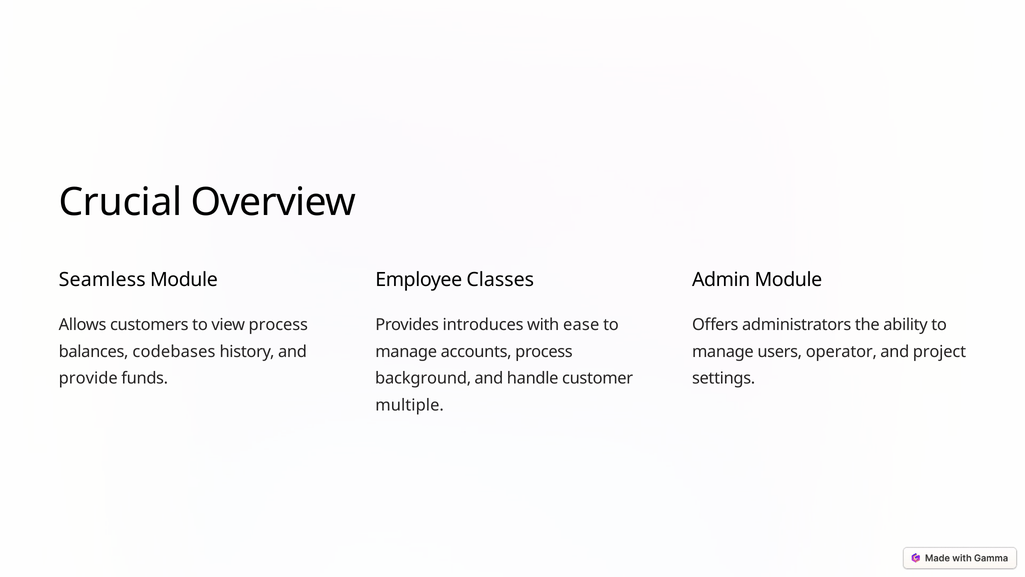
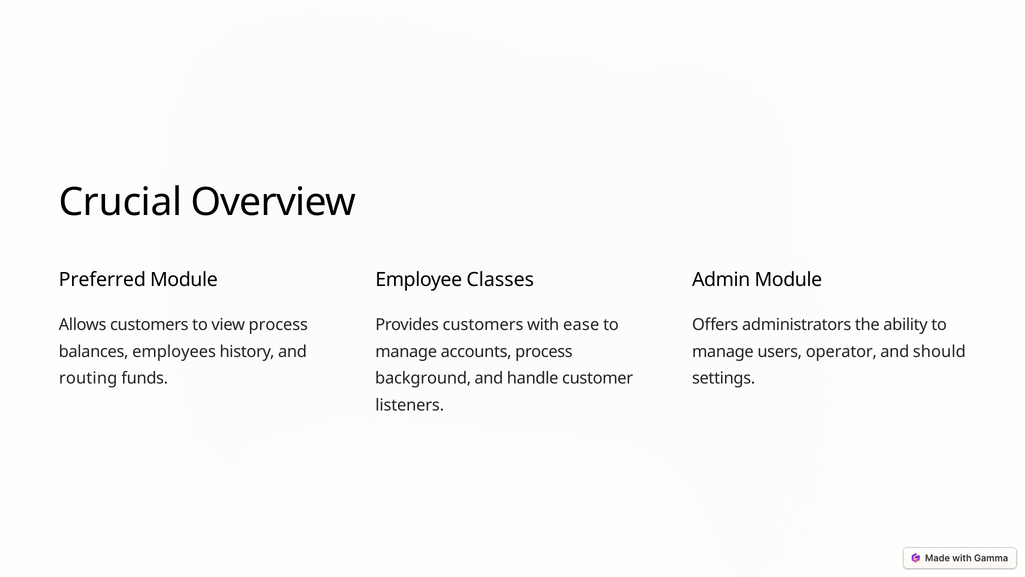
Seamless: Seamless -> Preferred
Provides introduces: introduces -> customers
codebases: codebases -> employees
project: project -> should
provide: provide -> routing
multiple: multiple -> listeners
